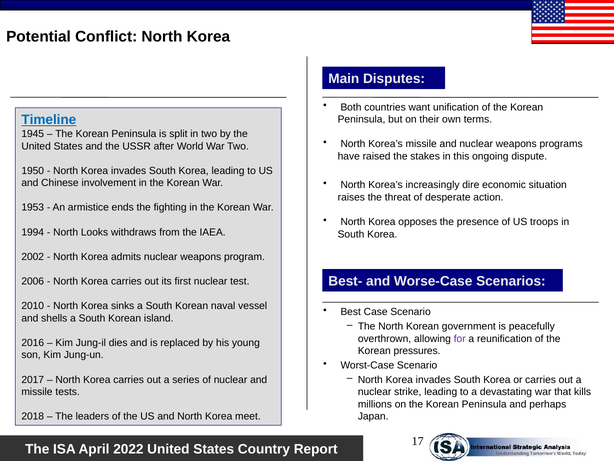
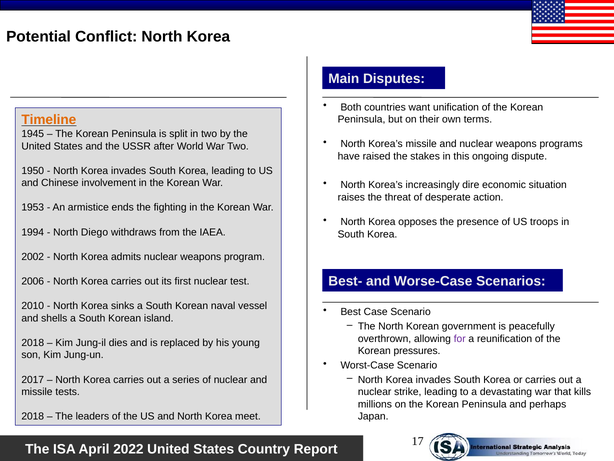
Timeline colour: blue -> orange
Looks: Looks -> Diego
2016 at (33, 342): 2016 -> 2018
